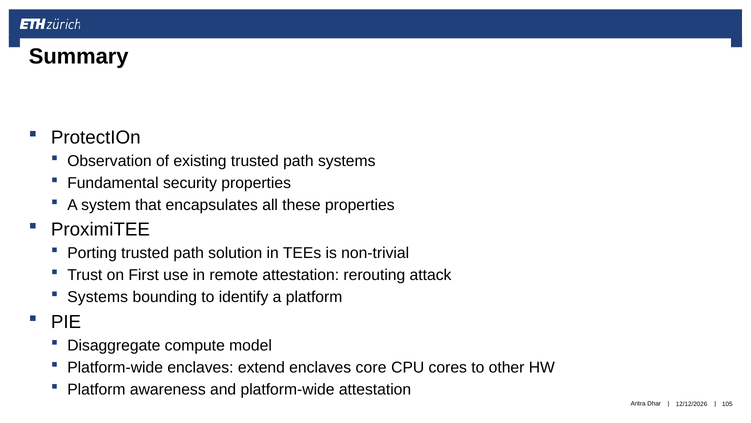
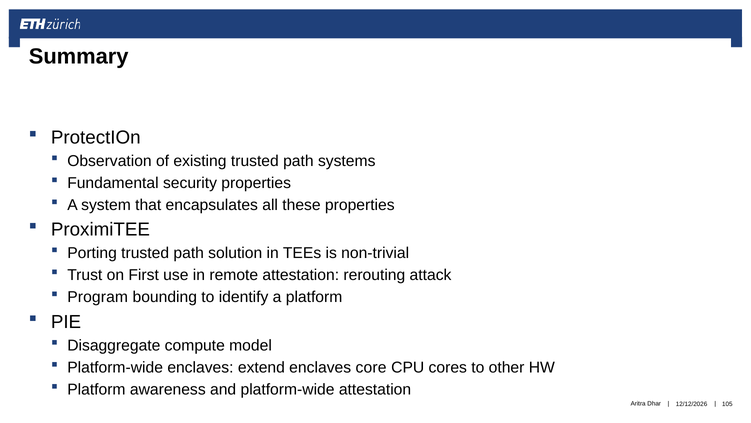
Systems at (98, 297): Systems -> Program
